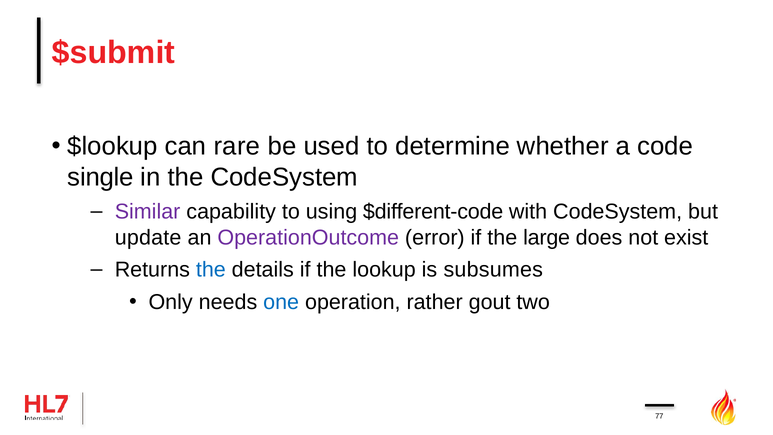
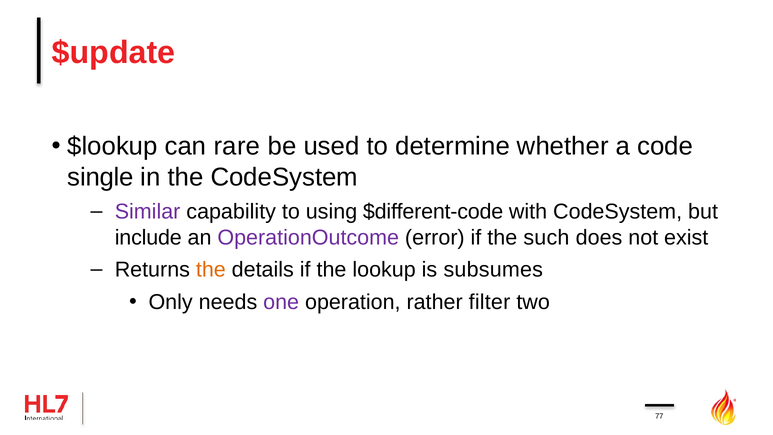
$submit: $submit -> $update
update: update -> include
large: large -> such
the at (211, 270) colour: blue -> orange
one colour: blue -> purple
gout: gout -> filter
